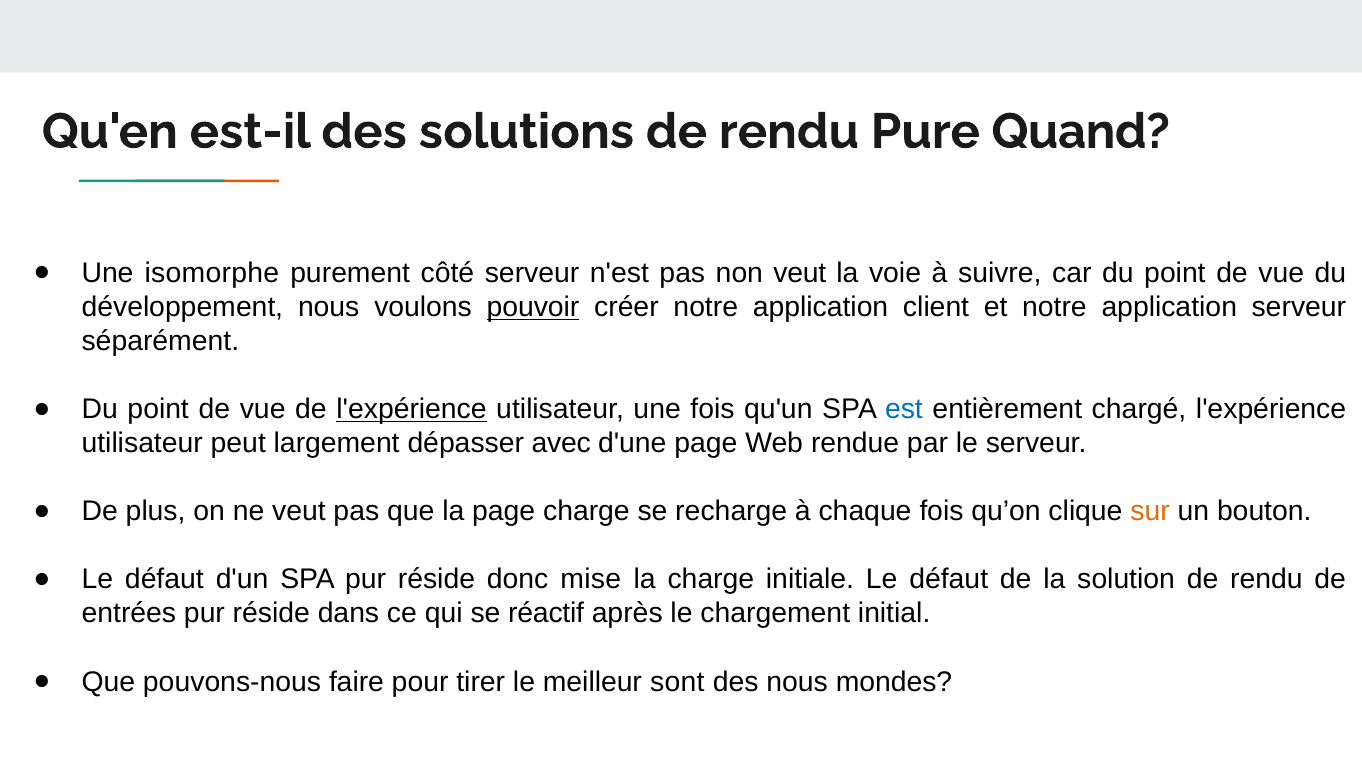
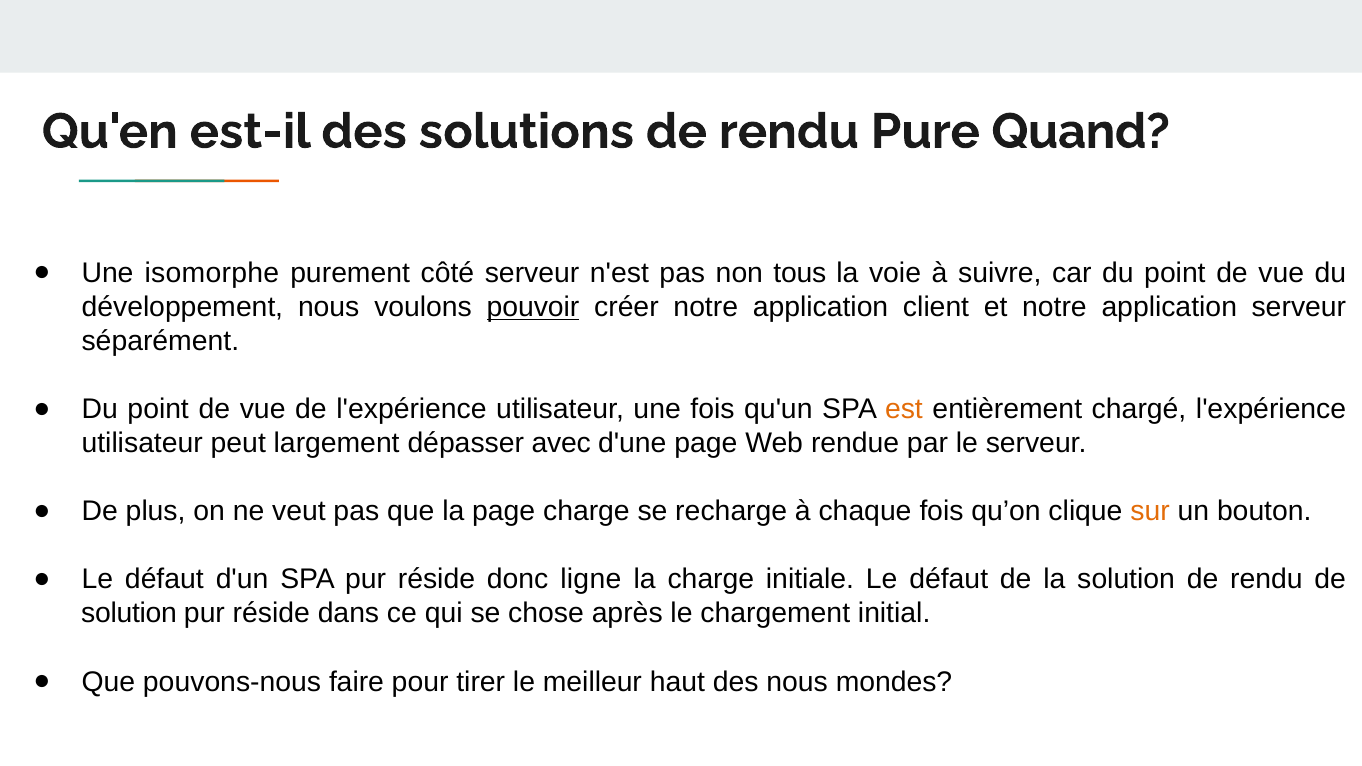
non veut: veut -> tous
l'expérience at (412, 409) underline: present -> none
est colour: blue -> orange
mise: mise -> ligne
entrées at (129, 614): entrées -> solution
réactif: réactif -> chose
sont: sont -> haut
